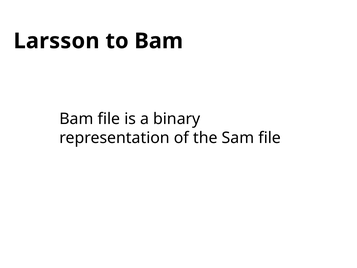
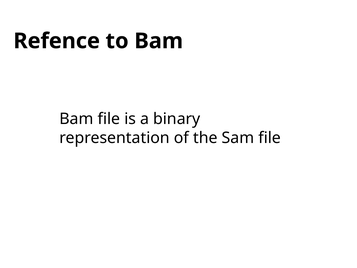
Larsson: Larsson -> Refence
